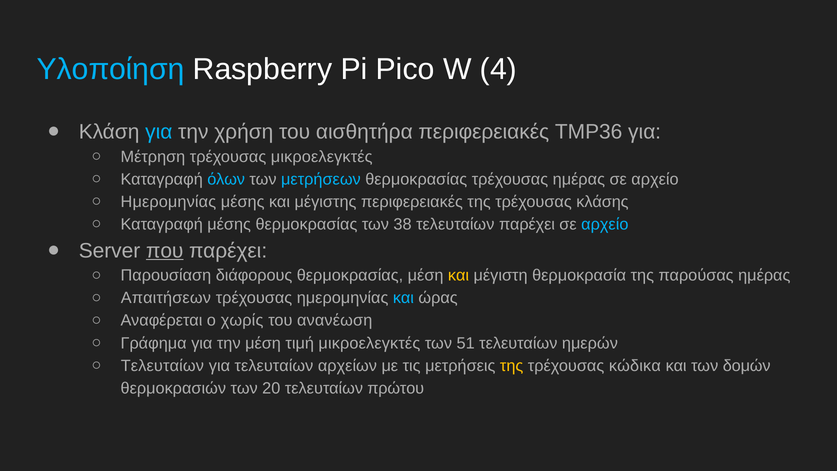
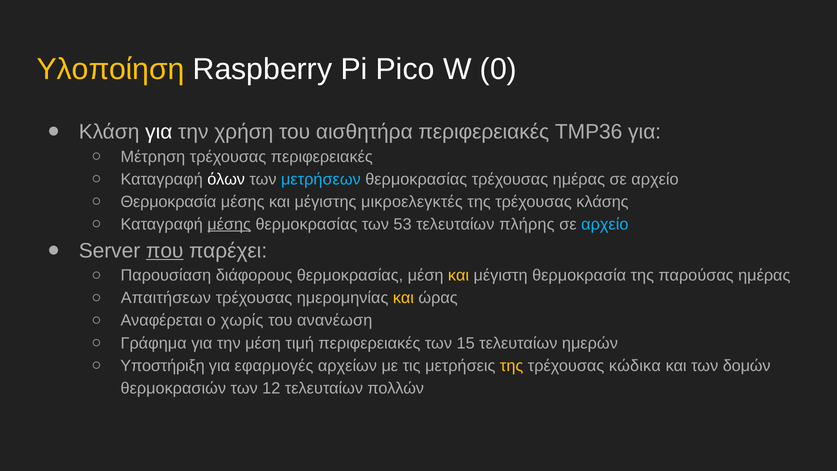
Υλοποίηση colour: light blue -> yellow
4: 4 -> 0
για at (159, 132) colour: light blue -> white
τρέχουσας μικροελεγκτές: μικροελεγκτές -> περιφερειακές
όλων colour: light blue -> white
Ημερομηνίας at (168, 202): Ημερομηνίας -> Θερμοκρασία
μέγιστης περιφερειακές: περιφερειακές -> μικροελεγκτές
μέσης at (229, 224) underline: none -> present
38: 38 -> 53
τελευταίων παρέχει: παρέχει -> πλήρης
και at (403, 298) colour: light blue -> yellow
τιμή μικροελεγκτές: μικροελεγκτές -> περιφερειακές
51: 51 -> 15
Τελευταίων at (162, 366): Τελευταίων -> Υποστήριξη
για τελευταίων: τελευταίων -> εφαρμογές
20: 20 -> 12
πρώτου: πρώτου -> πολλών
